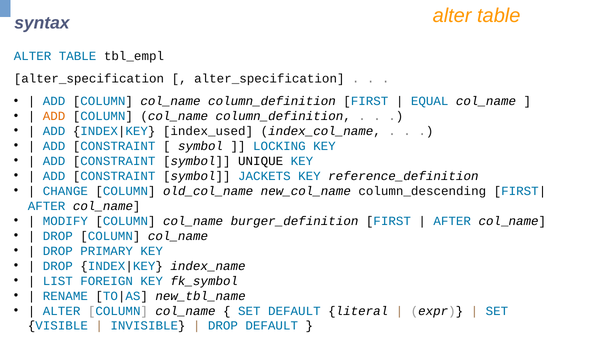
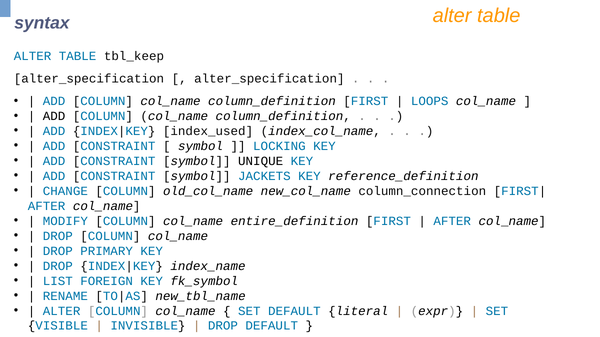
tbl_empl: tbl_empl -> tbl_keep
EQUAL: EQUAL -> LOOPS
ADD at (54, 116) colour: orange -> black
column_descending: column_descending -> column_connection
burger_definition: burger_definition -> entire_definition
